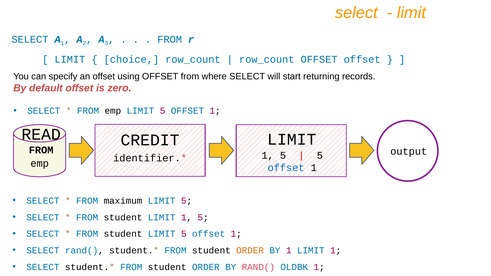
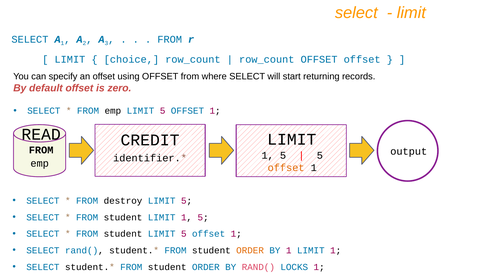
offset at (286, 168) colour: blue -> orange
maximum: maximum -> destroy
OLDBK: OLDBK -> LOCKS
